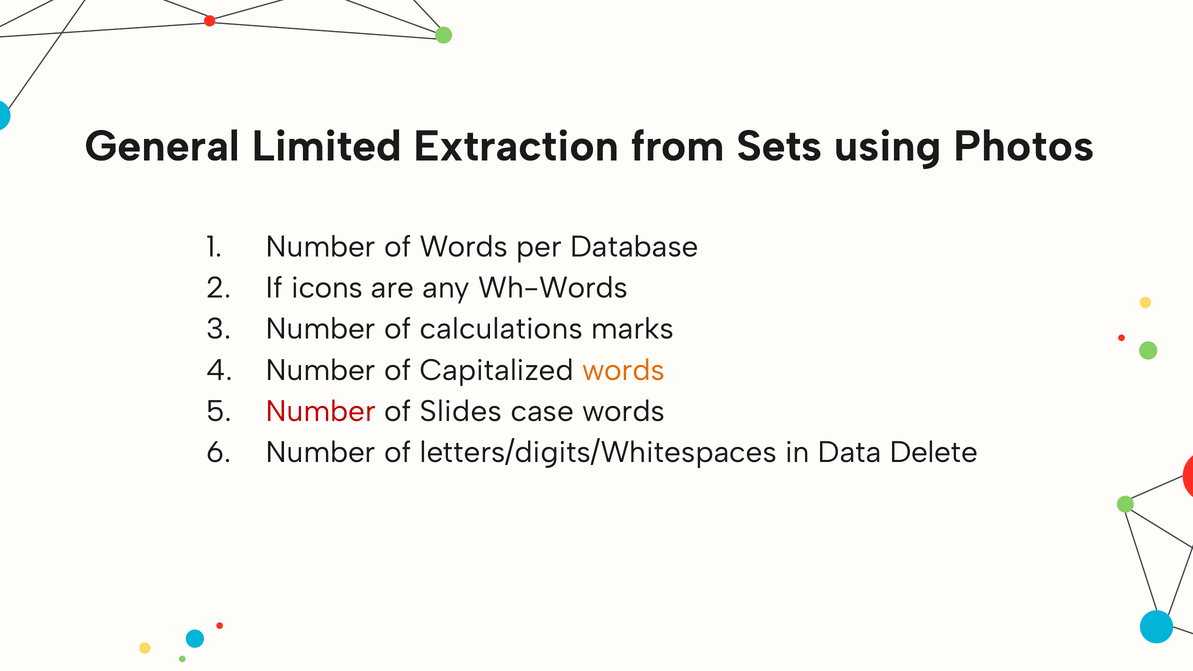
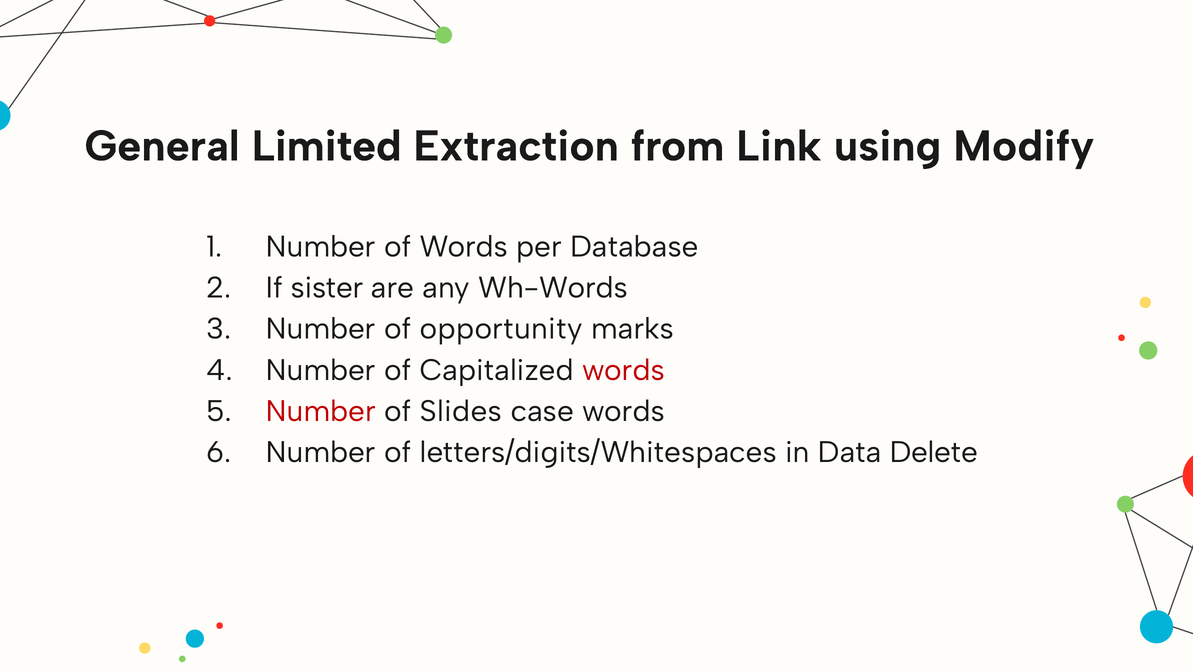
Sets: Sets -> Link
Photos: Photos -> Modify
icons: icons -> sister
calculations: calculations -> opportunity
words at (623, 370) colour: orange -> red
